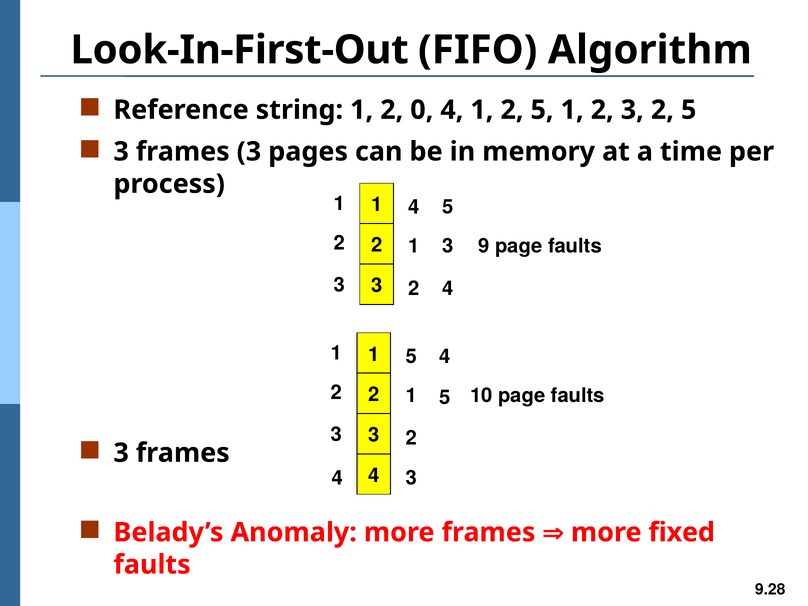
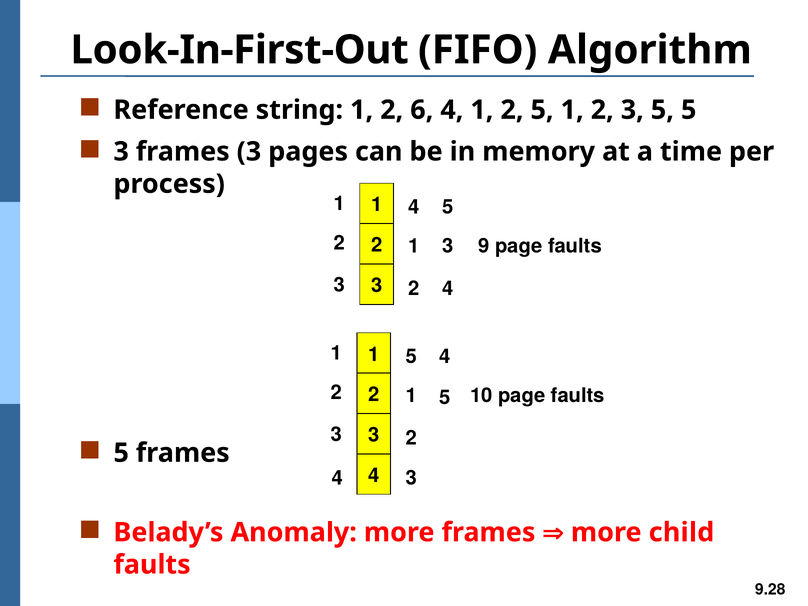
0: 0 -> 6
2 at (662, 110): 2 -> 5
3 at (121, 453): 3 -> 5
fixed: fixed -> child
